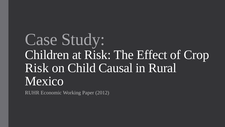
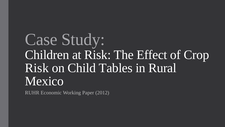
Causal: Causal -> Tables
